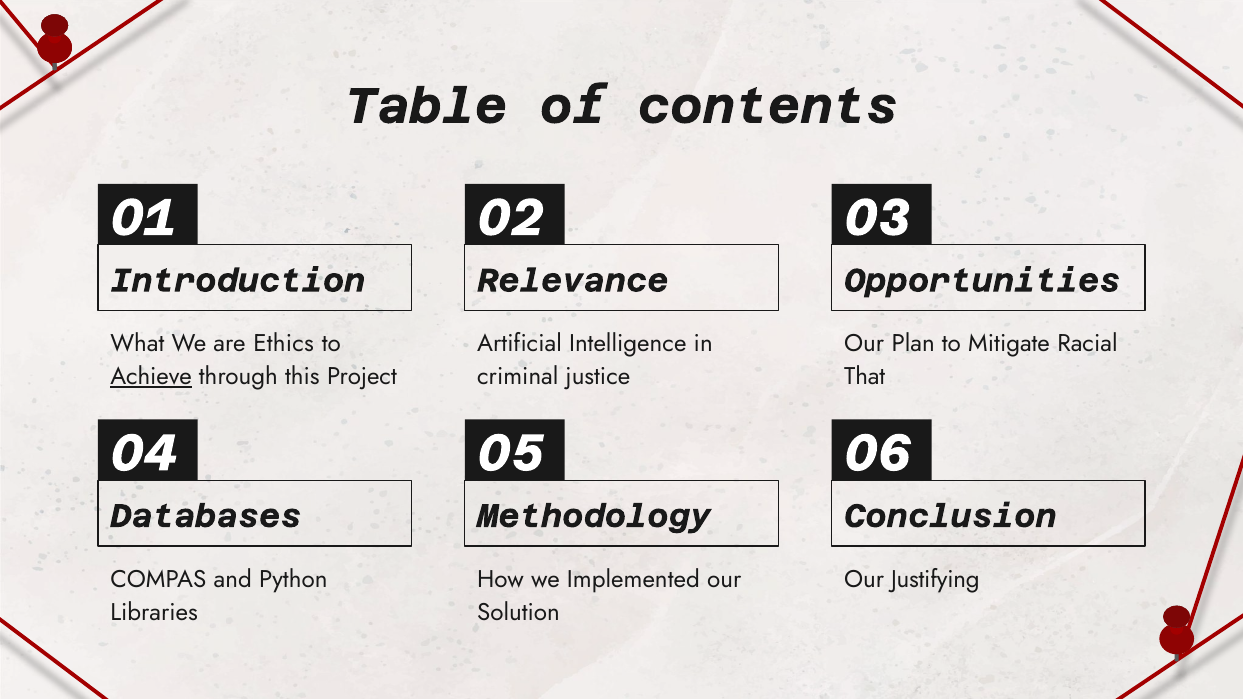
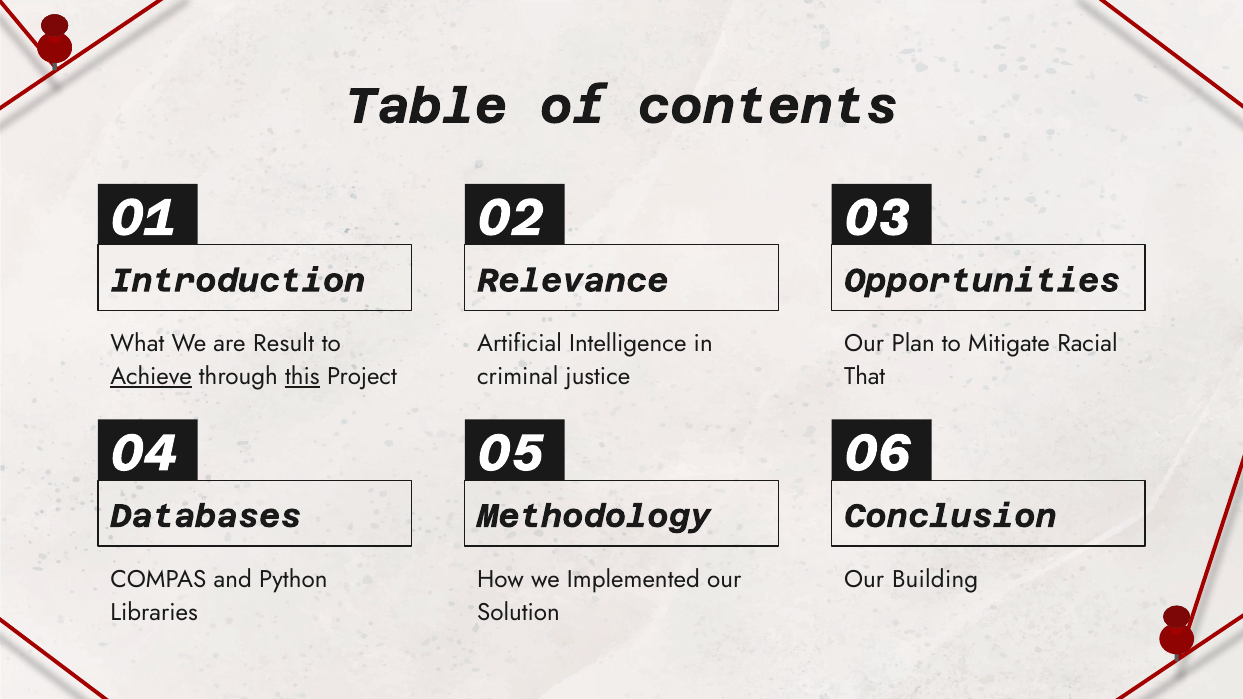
Ethics: Ethics -> Result
this underline: none -> present
Justifying: Justifying -> Building
